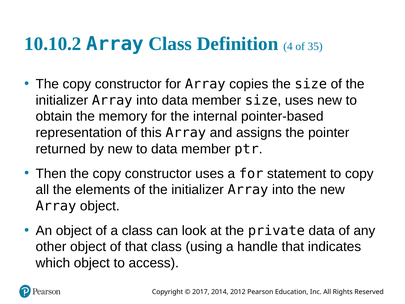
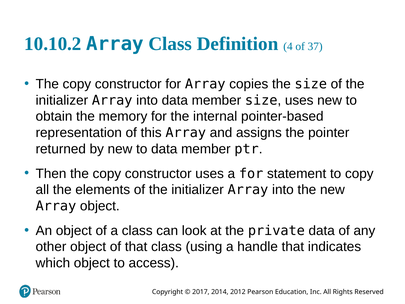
35: 35 -> 37
